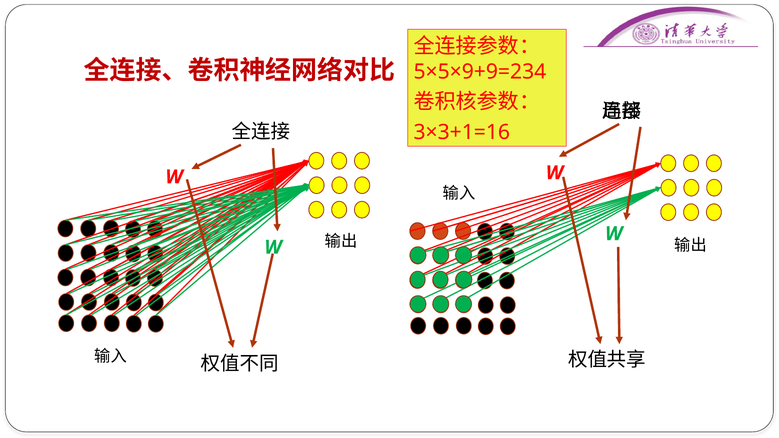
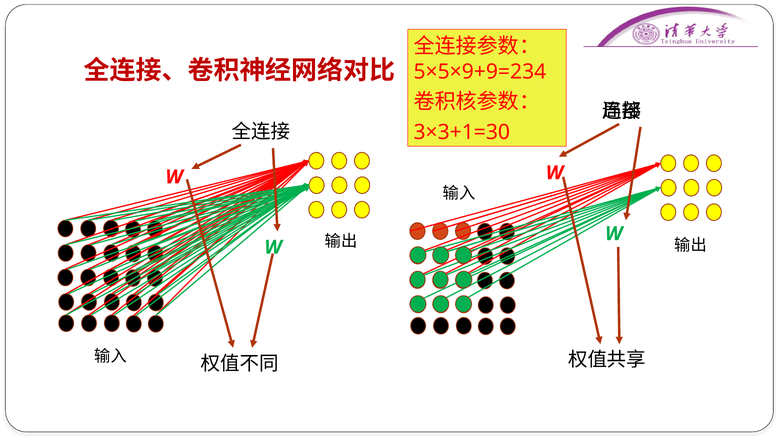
3×3+1=16: 3×3+1=16 -> 3×3+1=30
